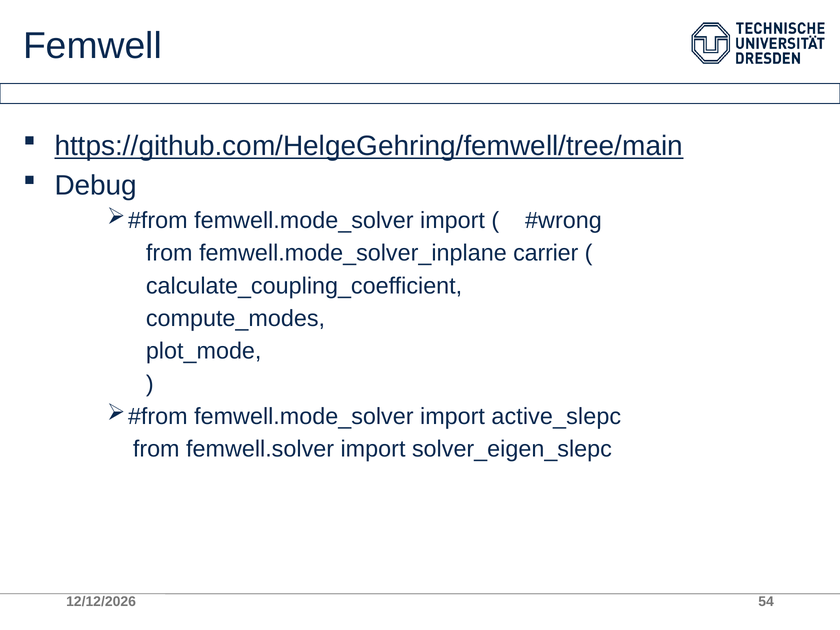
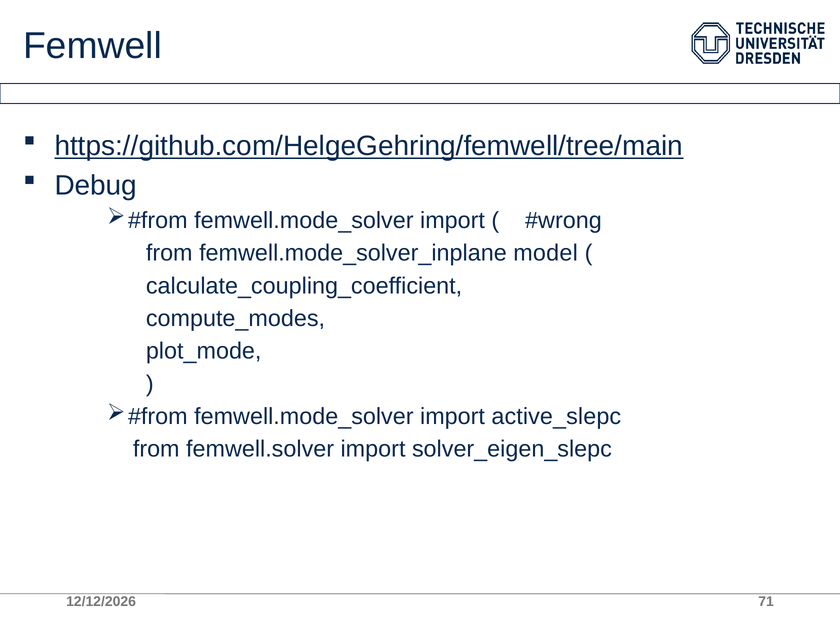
carrier: carrier -> model
54: 54 -> 71
